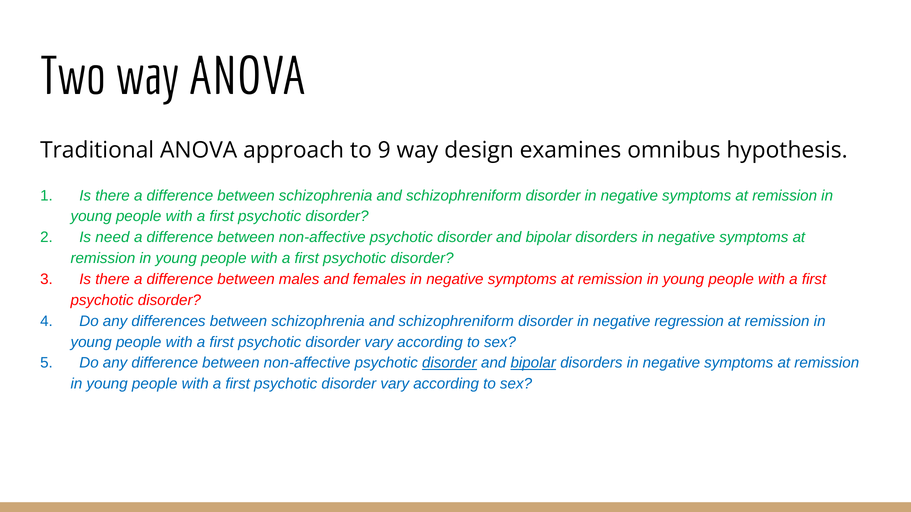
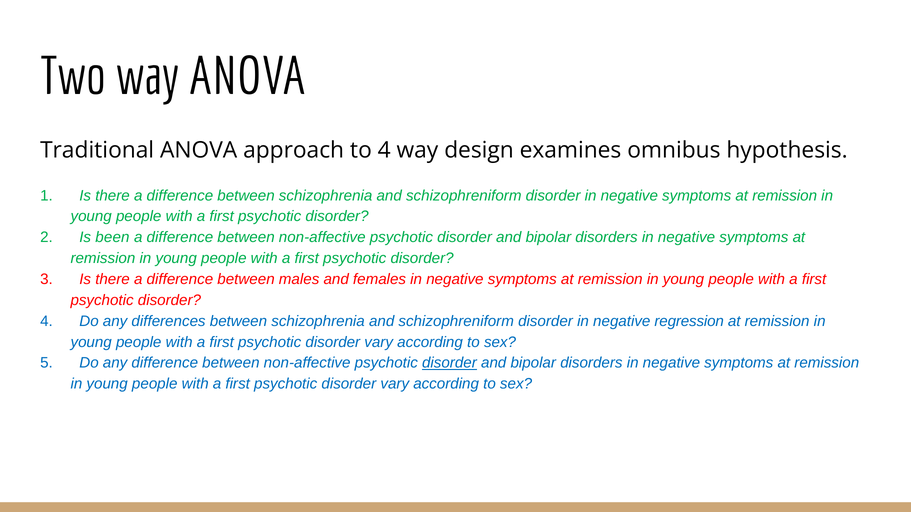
to 9: 9 -> 4
need: need -> been
bipolar at (533, 363) underline: present -> none
